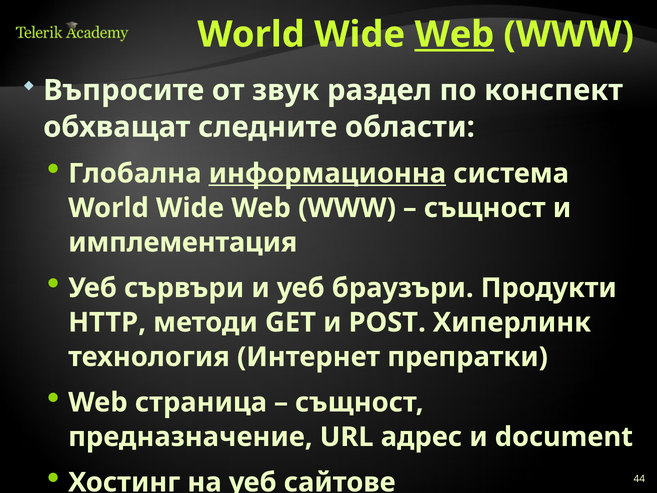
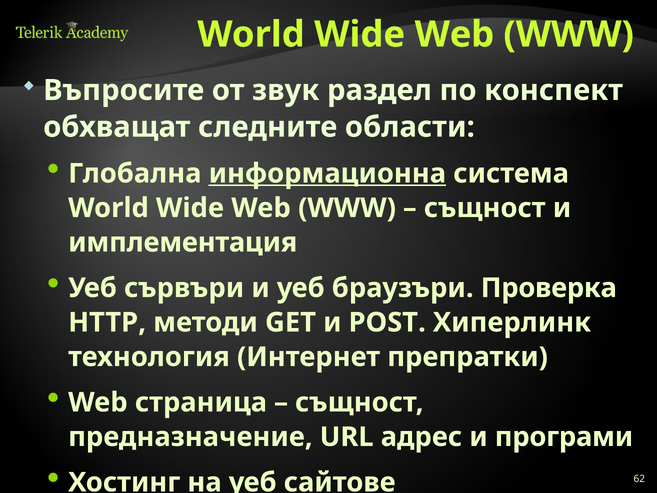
Web at (454, 34) underline: present -> none
Продукти: Продукти -> Проверка
document: document -> програми
44: 44 -> 62
